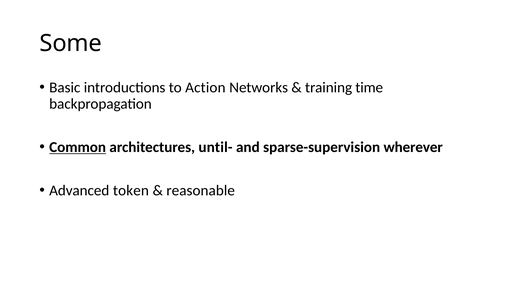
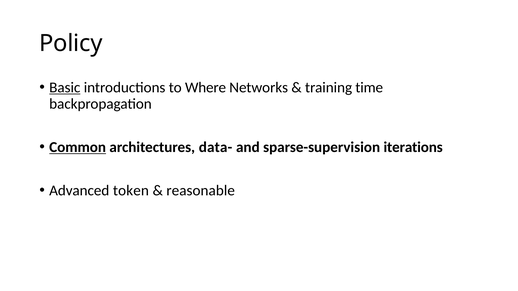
Some: Some -> Policy
Basic underline: none -> present
Action: Action -> Where
until-: until- -> data-
wherever: wherever -> iterations
